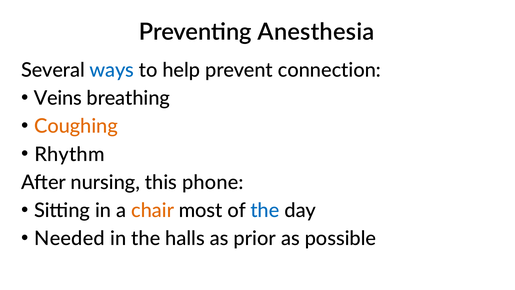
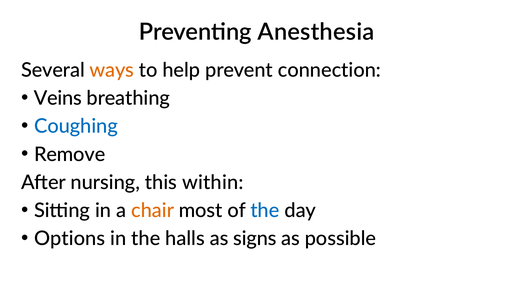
ways colour: blue -> orange
Coughing colour: orange -> blue
Rhythm: Rhythm -> Remove
phone: phone -> within
Needed: Needed -> Options
prior: prior -> signs
